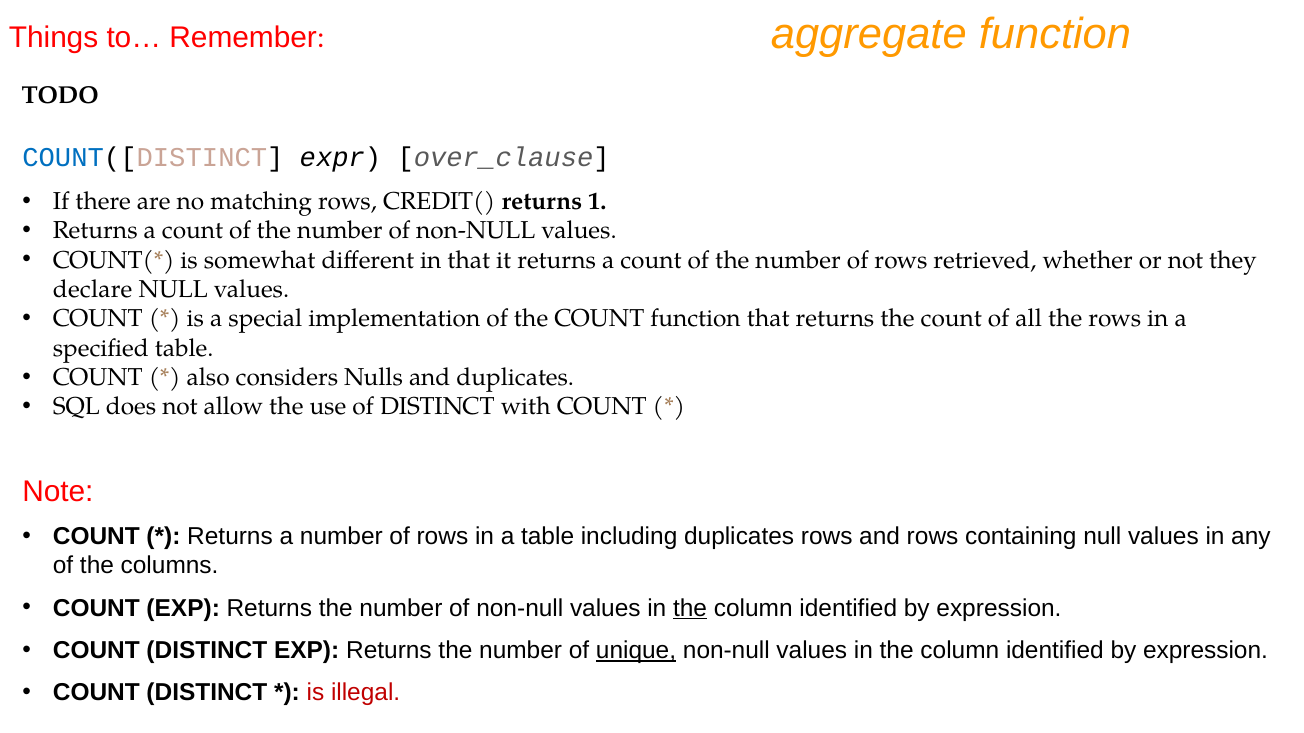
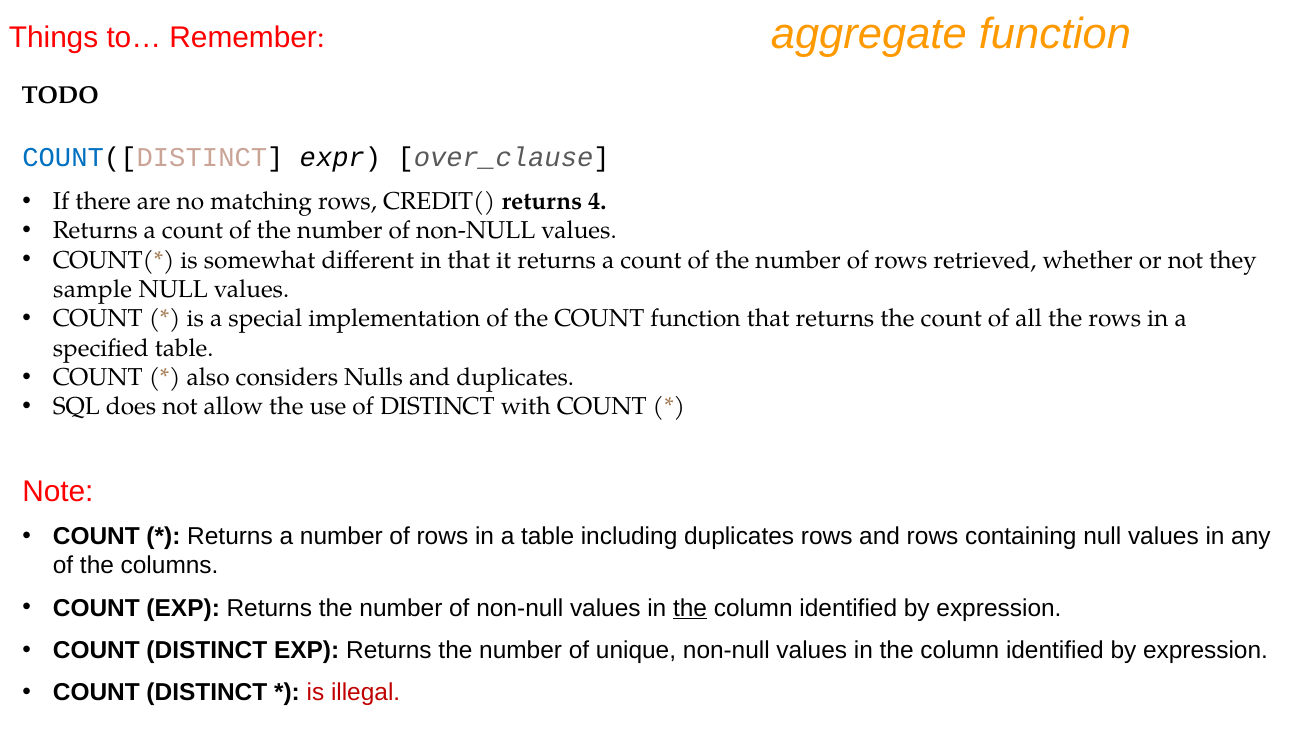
1: 1 -> 4
declare: declare -> sample
unique underline: present -> none
